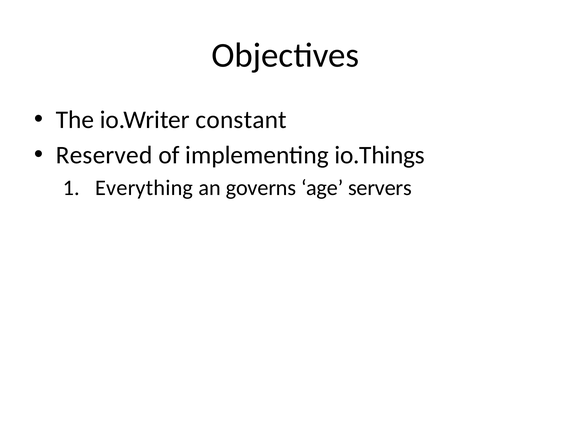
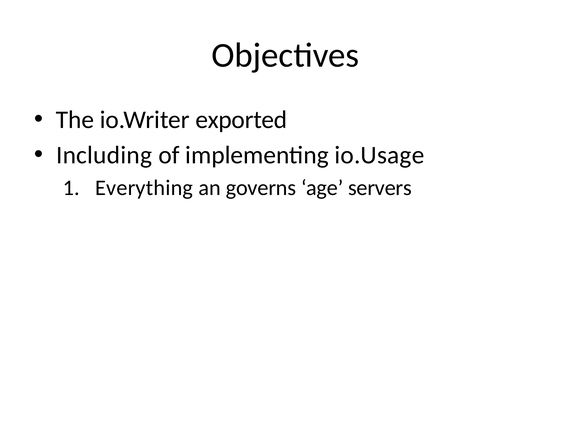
constant: constant -> exported
Reserved: Reserved -> Including
io.Things: io.Things -> io.Usage
